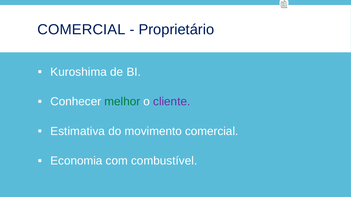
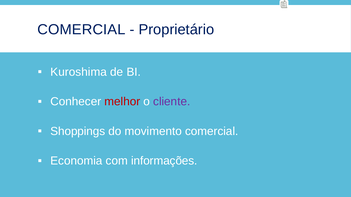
melhor colour: green -> red
Estimativa: Estimativa -> Shoppings
combustível: combustível -> informações
